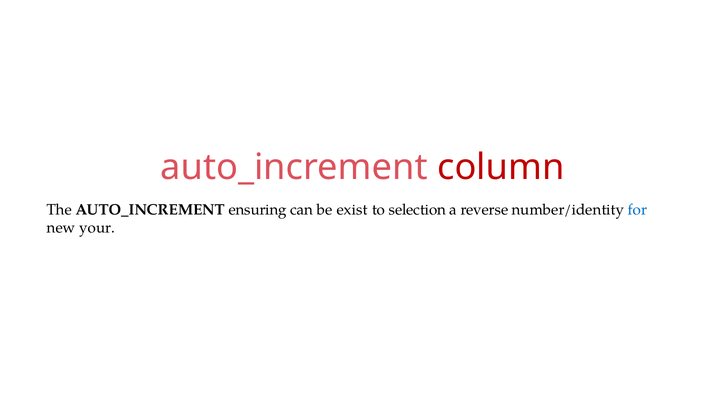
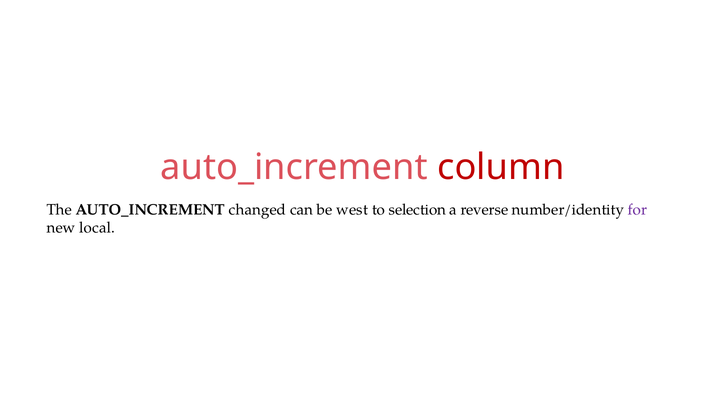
ensuring: ensuring -> changed
exist: exist -> west
for colour: blue -> purple
your: your -> local
